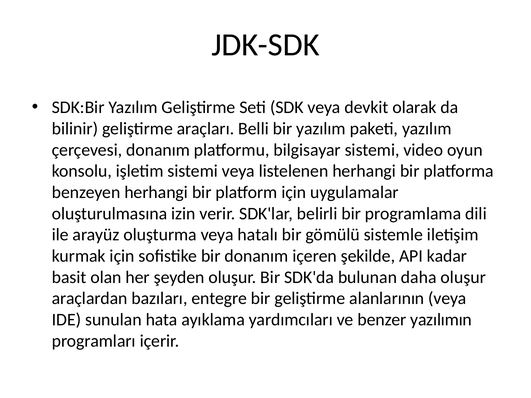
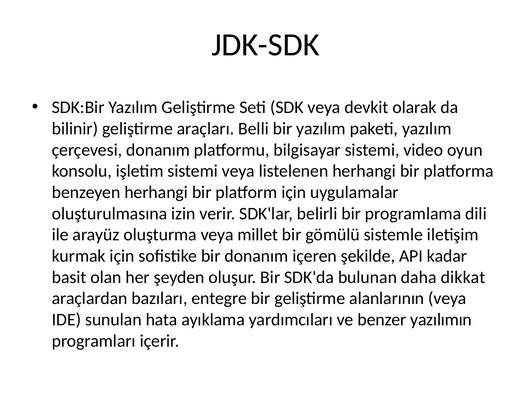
hatalı: hatalı -> millet
daha oluşur: oluşur -> dikkat
